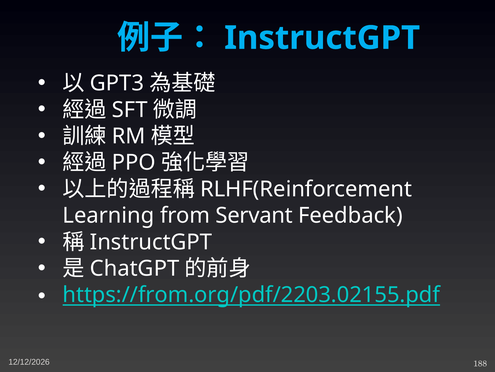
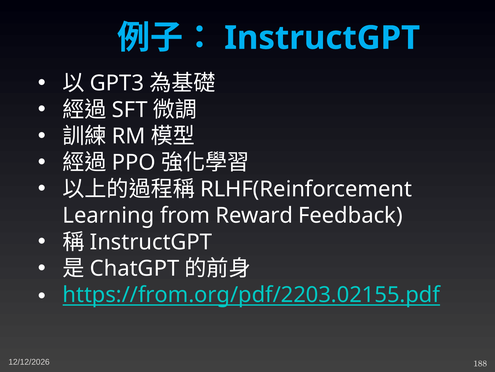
Servant: Servant -> Reward
